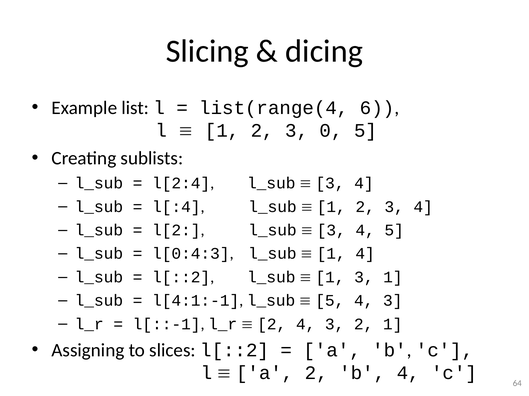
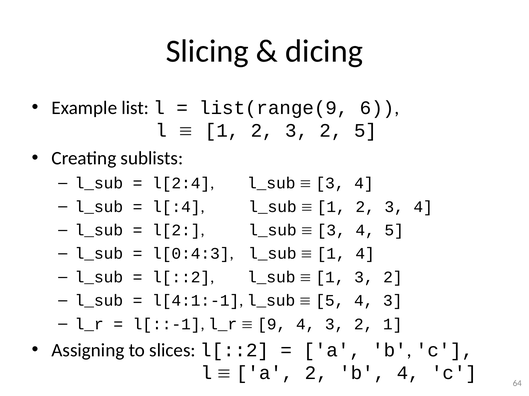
list(range(4: list(range(4 -> list(range(9
2 3 0: 0 -> 2
1 3 1: 1 -> 2
2 at (272, 325): 2 -> 9
